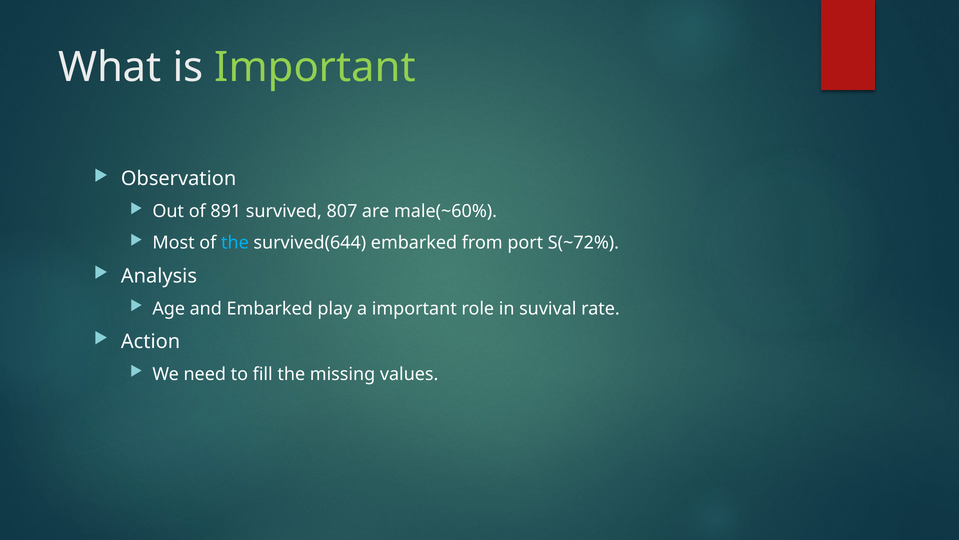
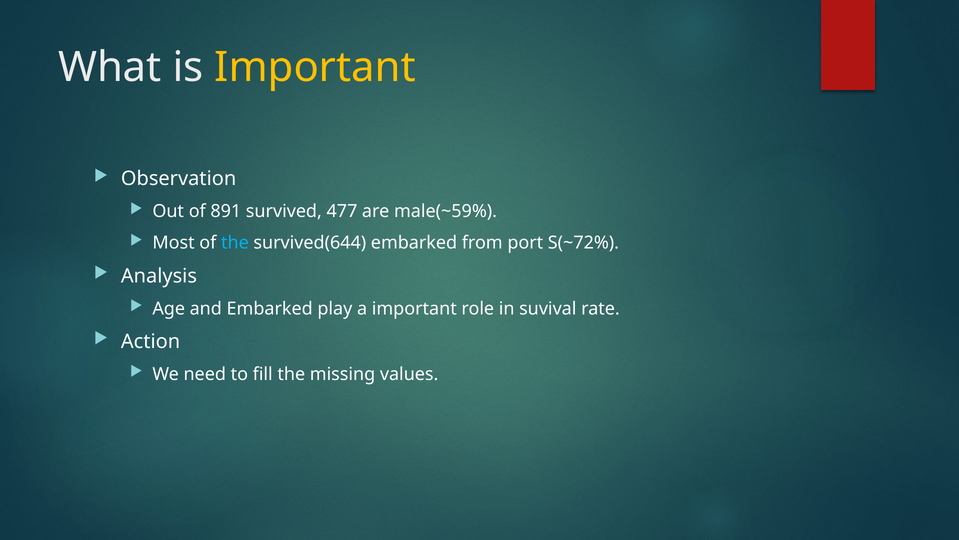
Important at (315, 67) colour: light green -> yellow
807: 807 -> 477
male(~60%: male(~60% -> male(~59%
